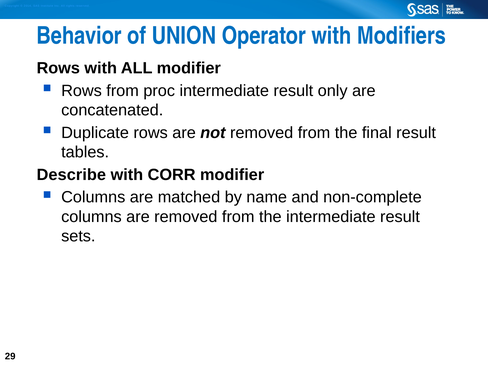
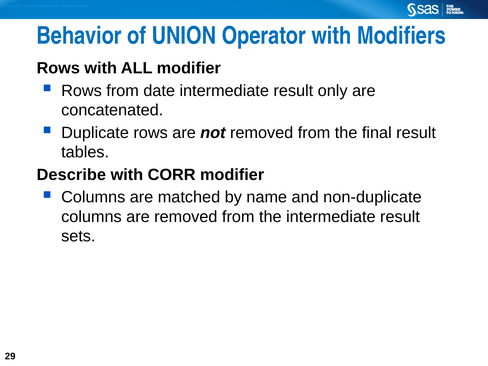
proc: proc -> date
non-complete: non-complete -> non-duplicate
